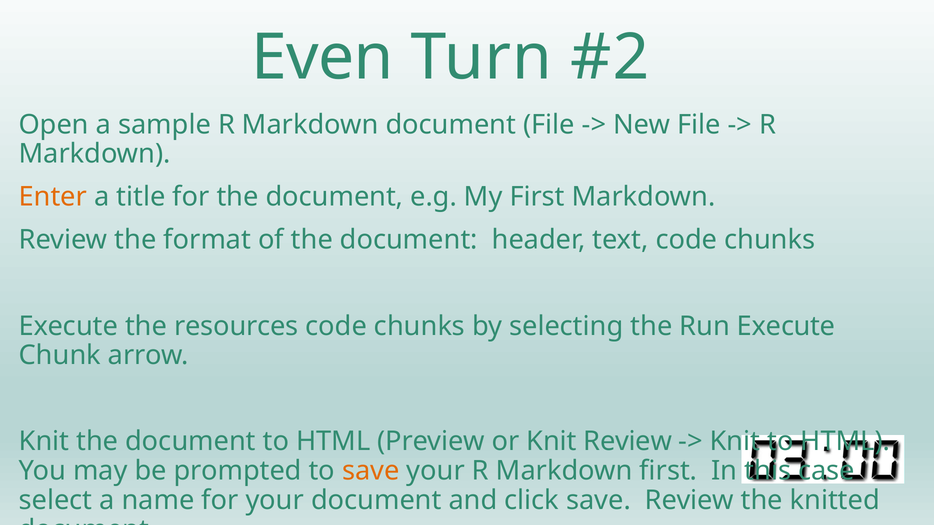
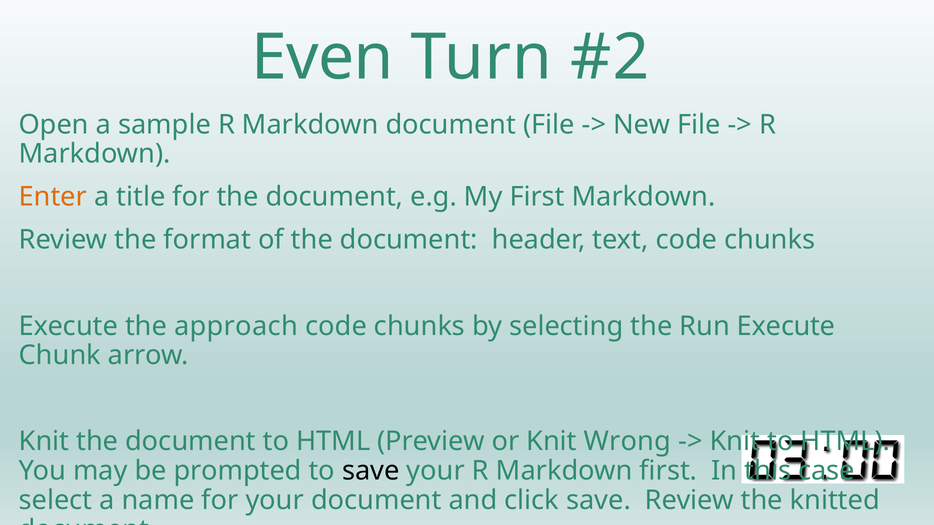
resources: resources -> approach
Knit Review: Review -> Wrong
save at (371, 471) colour: orange -> black
